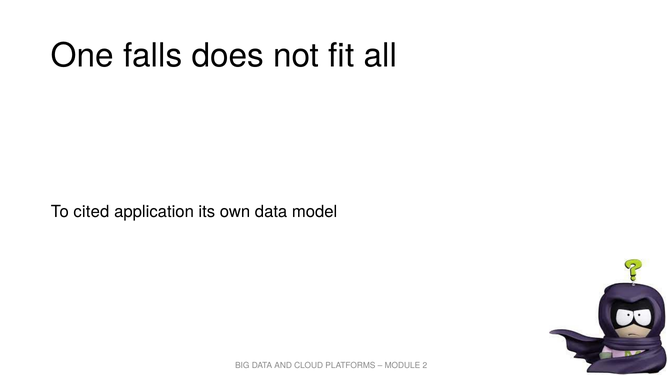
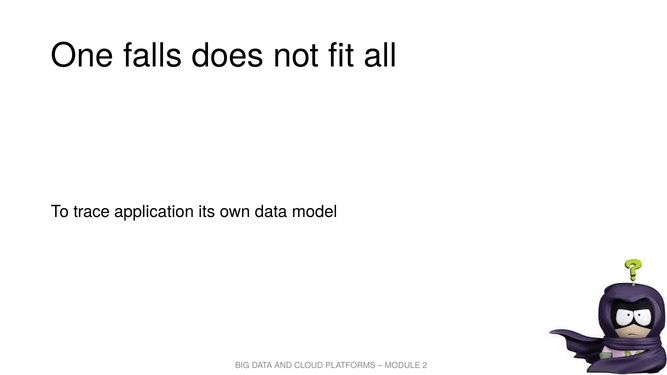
cited: cited -> trace
